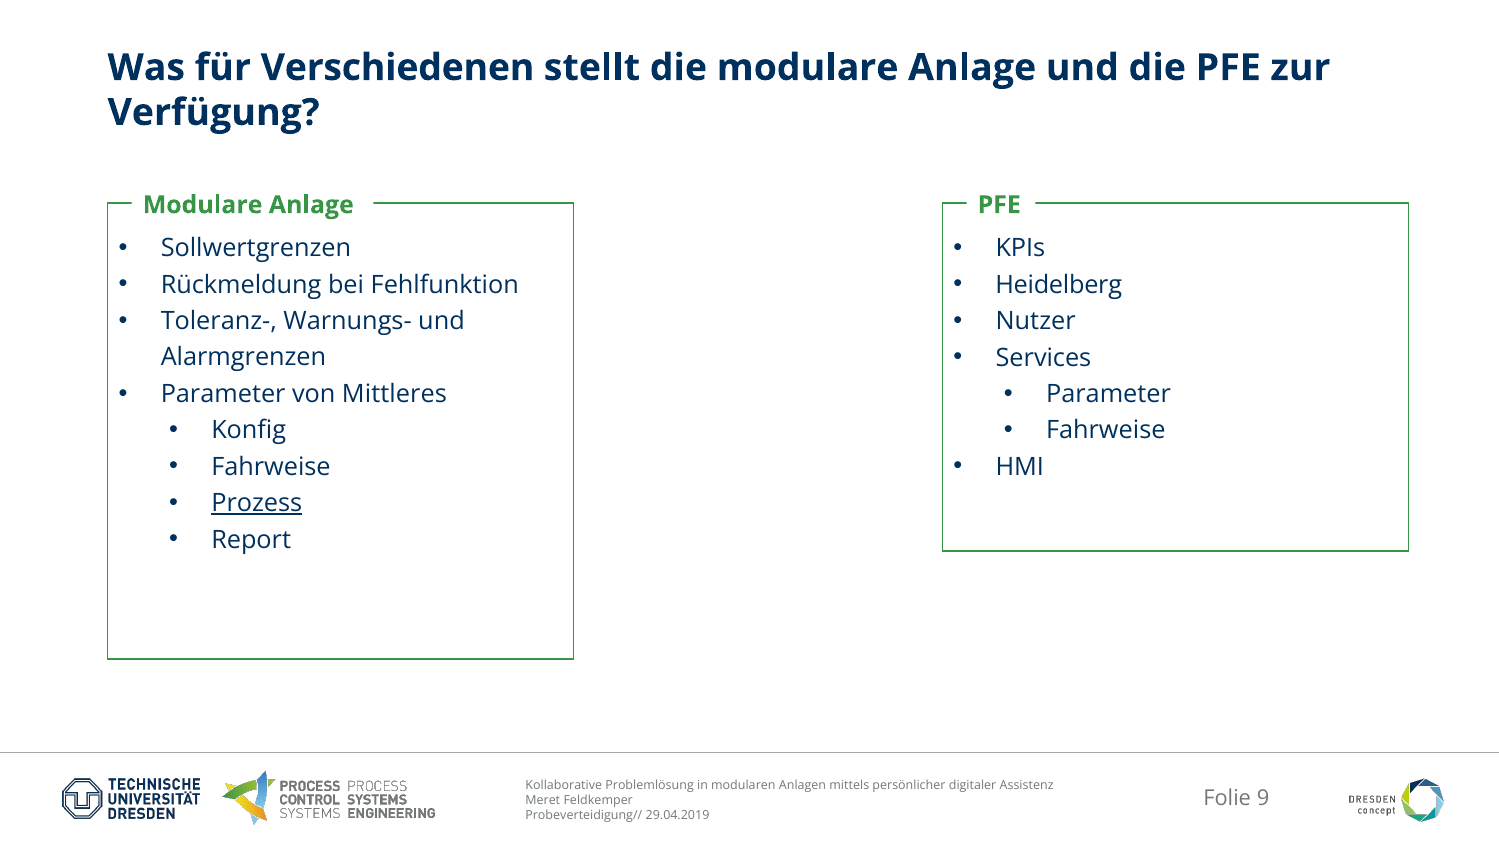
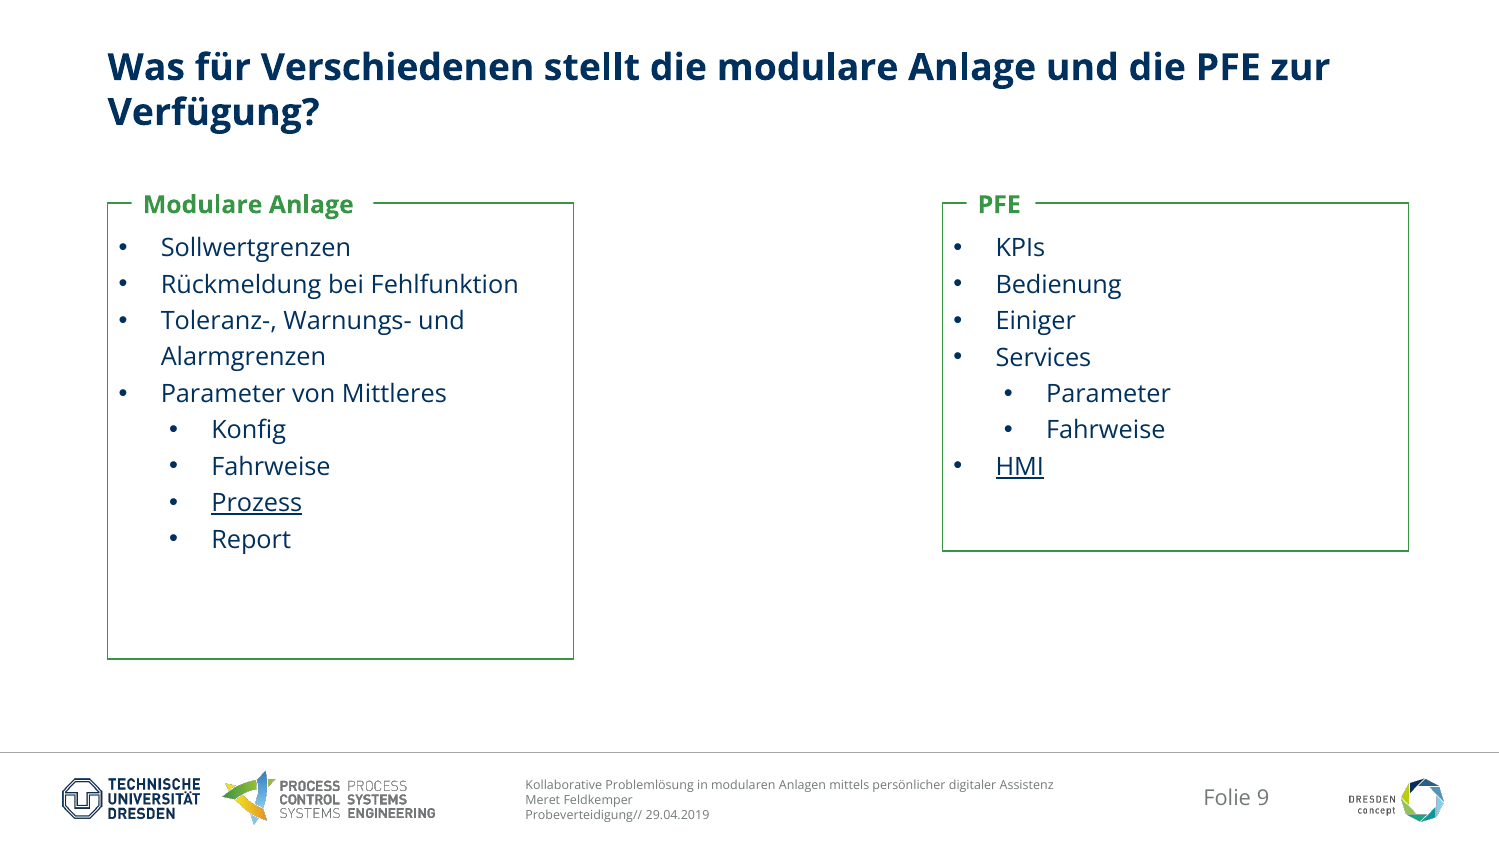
Heidelberg: Heidelberg -> Bedienung
Nutzer: Nutzer -> Einiger
HMI underline: none -> present
